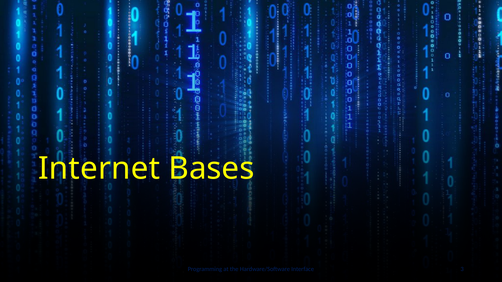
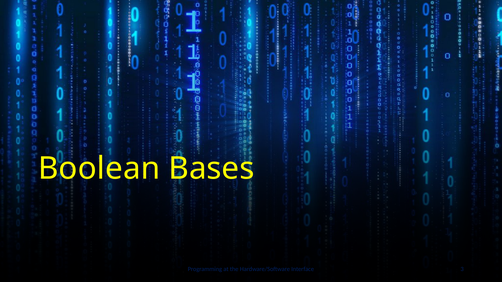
Internet: Internet -> Boolean
